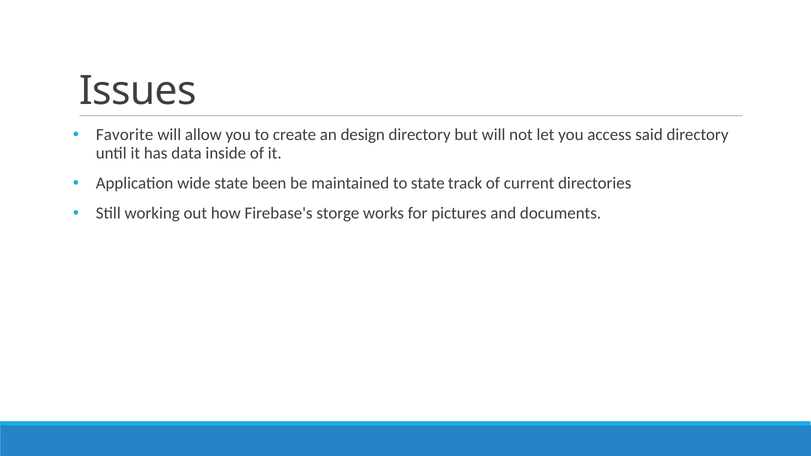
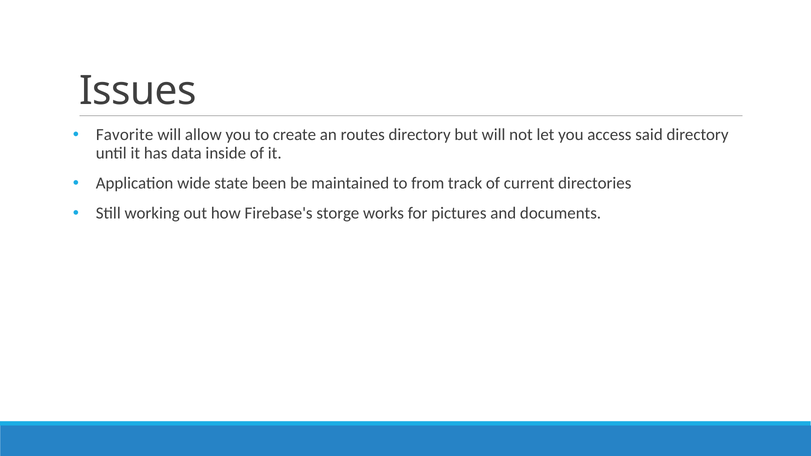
design: design -> routes
to state: state -> from
